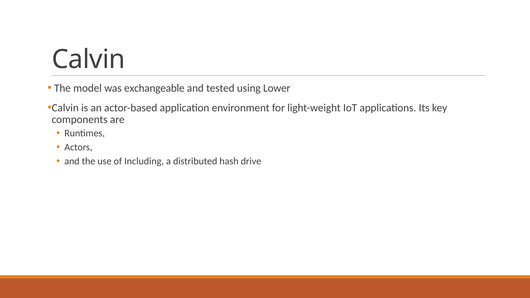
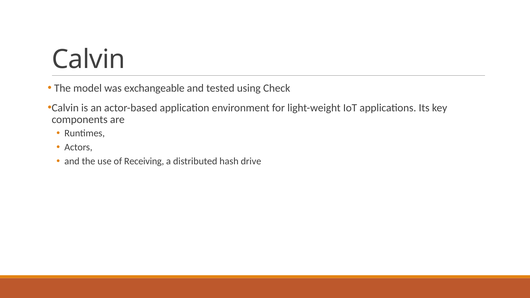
Lower: Lower -> Check
Including: Including -> Receiving
